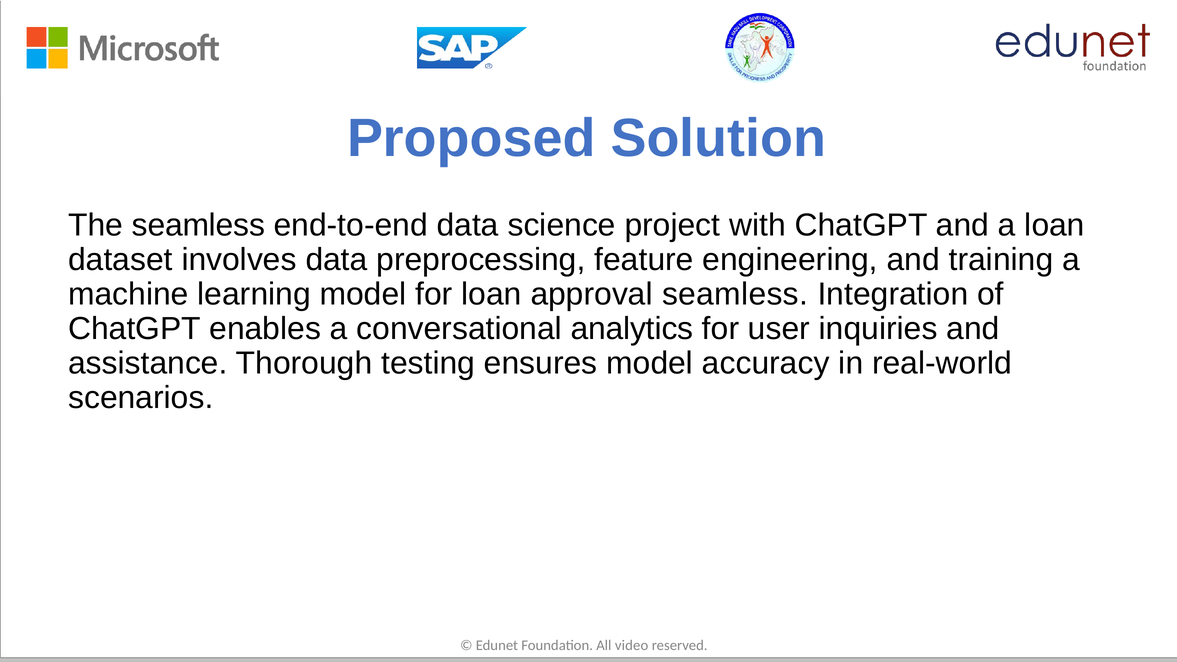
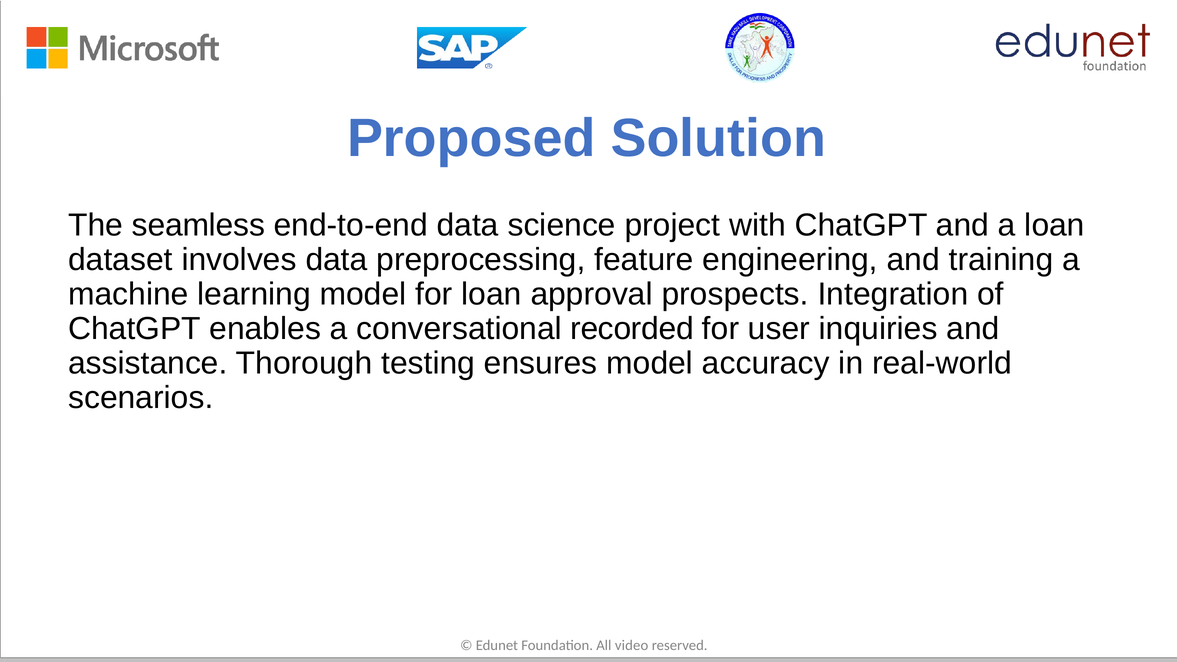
approval seamless: seamless -> prospects
analytics: analytics -> recorded
